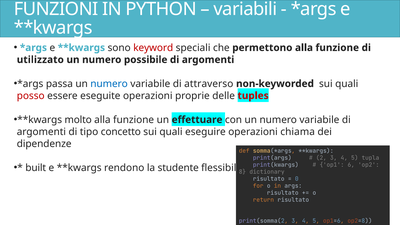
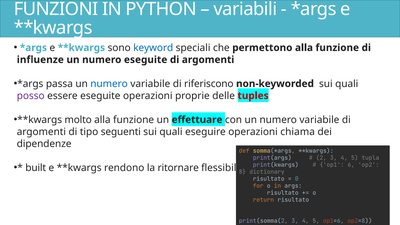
keyword colour: red -> blue
utilizzato: utilizzato -> influenze
numero possibile: possibile -> eseguite
attraverso: attraverso -> riferiscono
posso colour: red -> purple
concetto: concetto -> seguenti
studente: studente -> ritornare
